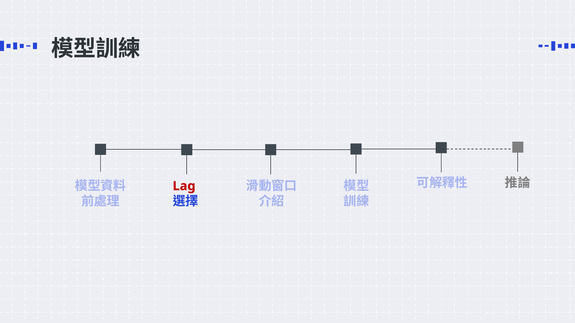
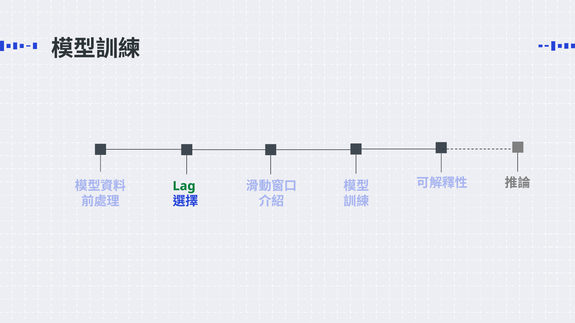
Lag colour: red -> green
